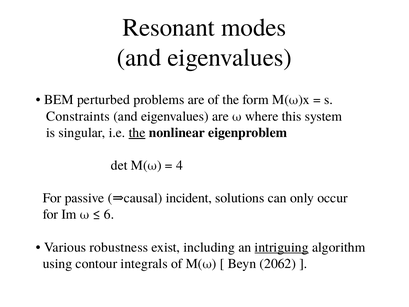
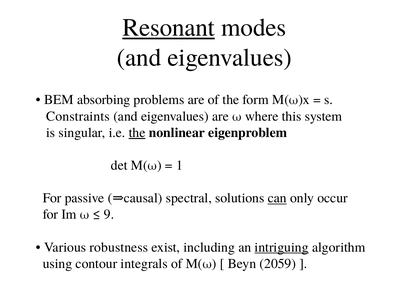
Resonant underline: none -> present
perturbed: perturbed -> absorbing
4: 4 -> 1
incident: incident -> spectral
can underline: none -> present
6: 6 -> 9
2062: 2062 -> 2059
